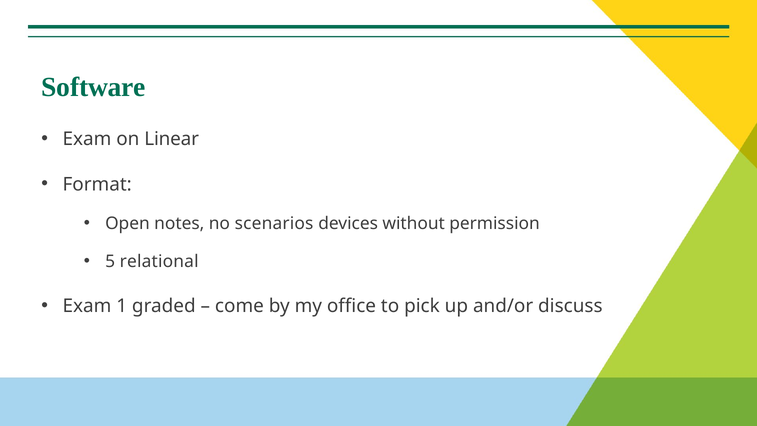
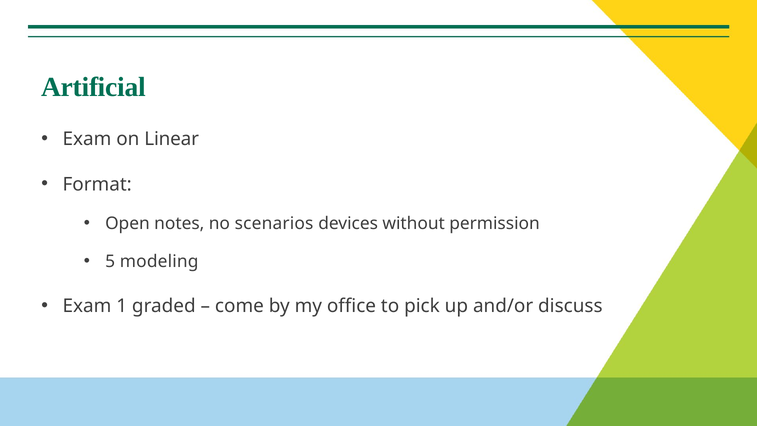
Software: Software -> Artificial
relational: relational -> modeling
